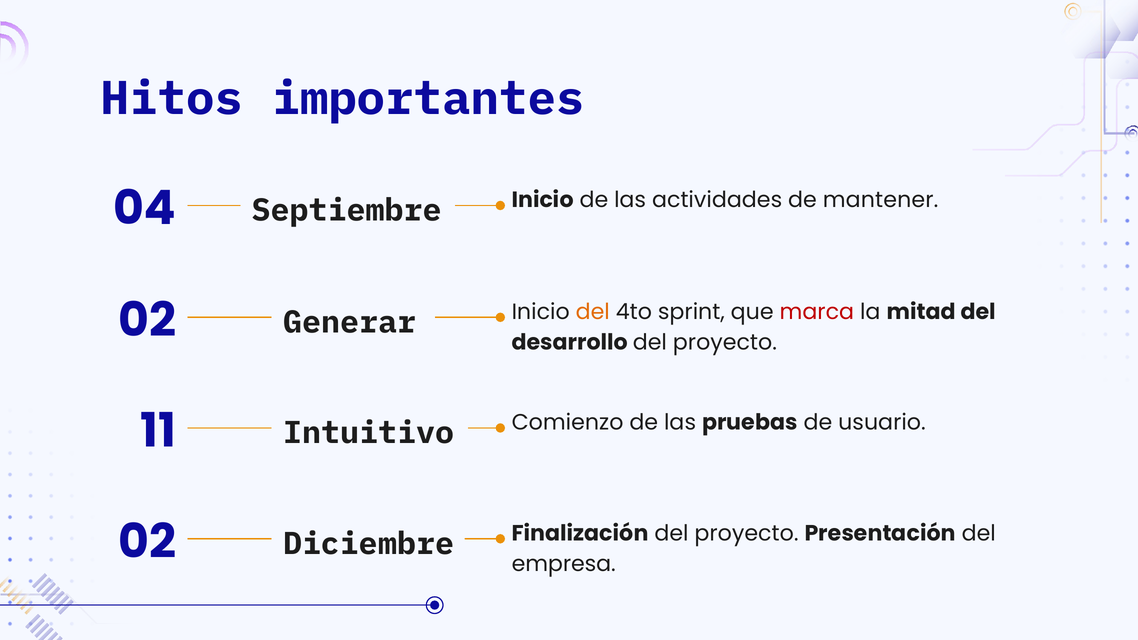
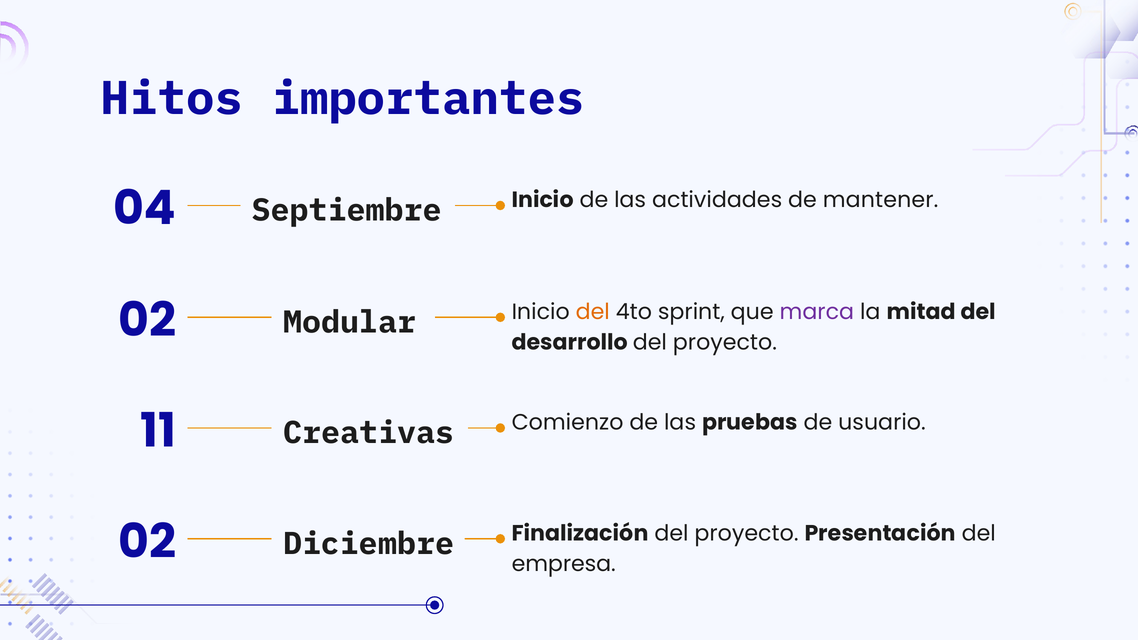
Generar: Generar -> Modular
marca colour: red -> purple
Intuitivo: Intuitivo -> Creativas
